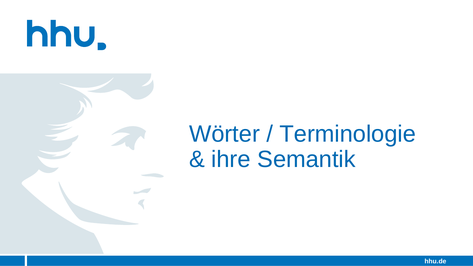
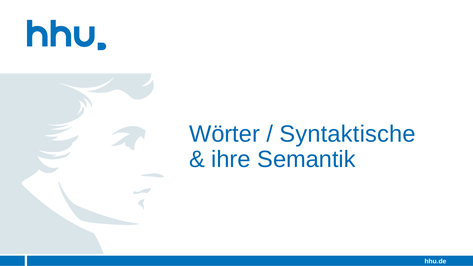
Terminologie: Terminologie -> Syntaktische
